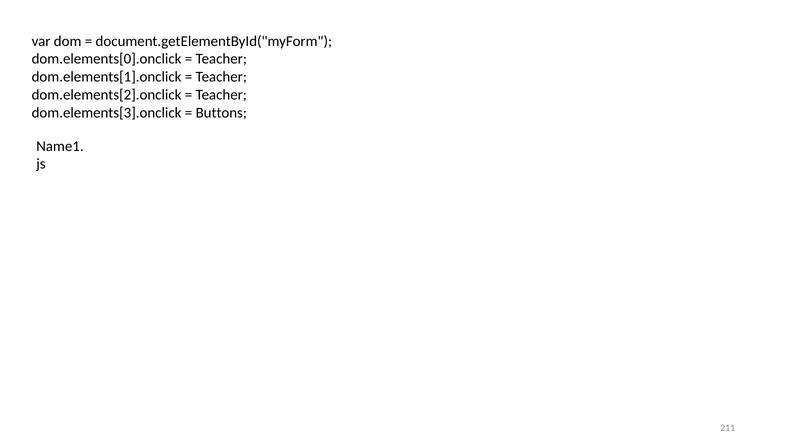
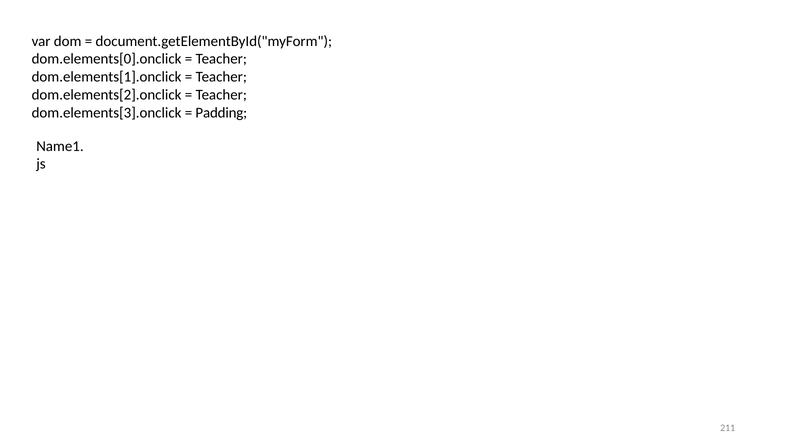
Buttons: Buttons -> Padding
